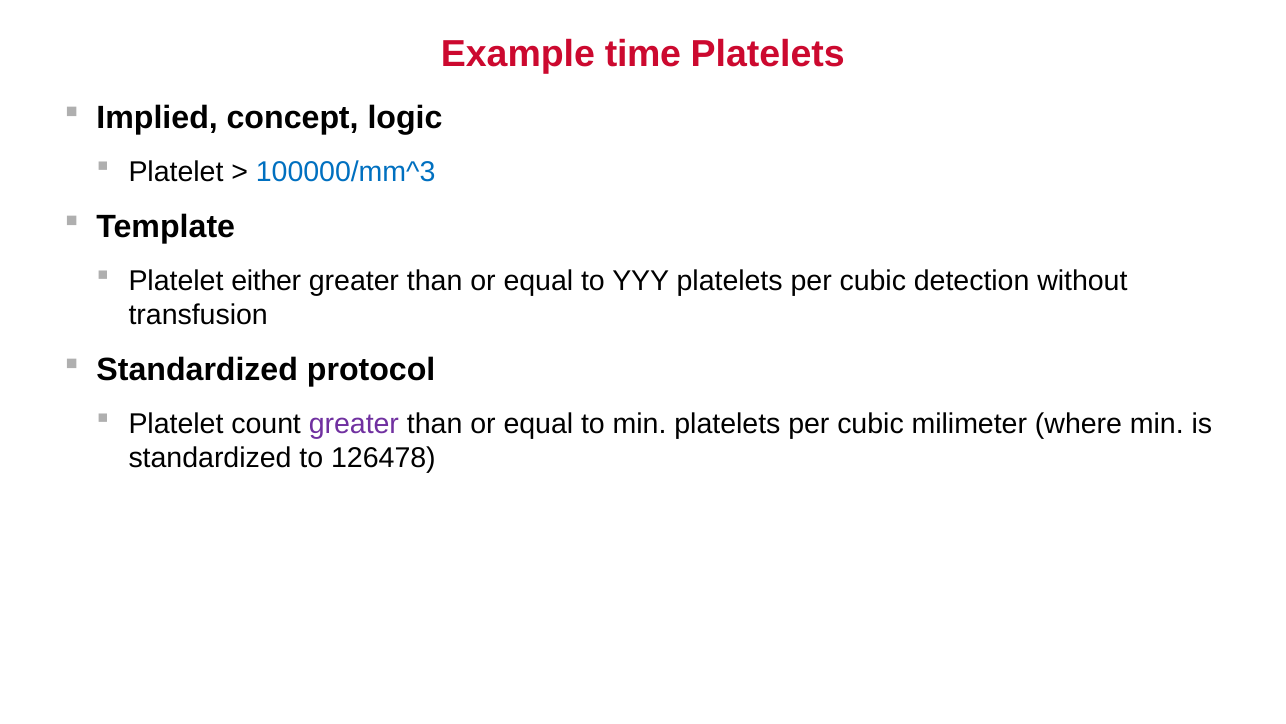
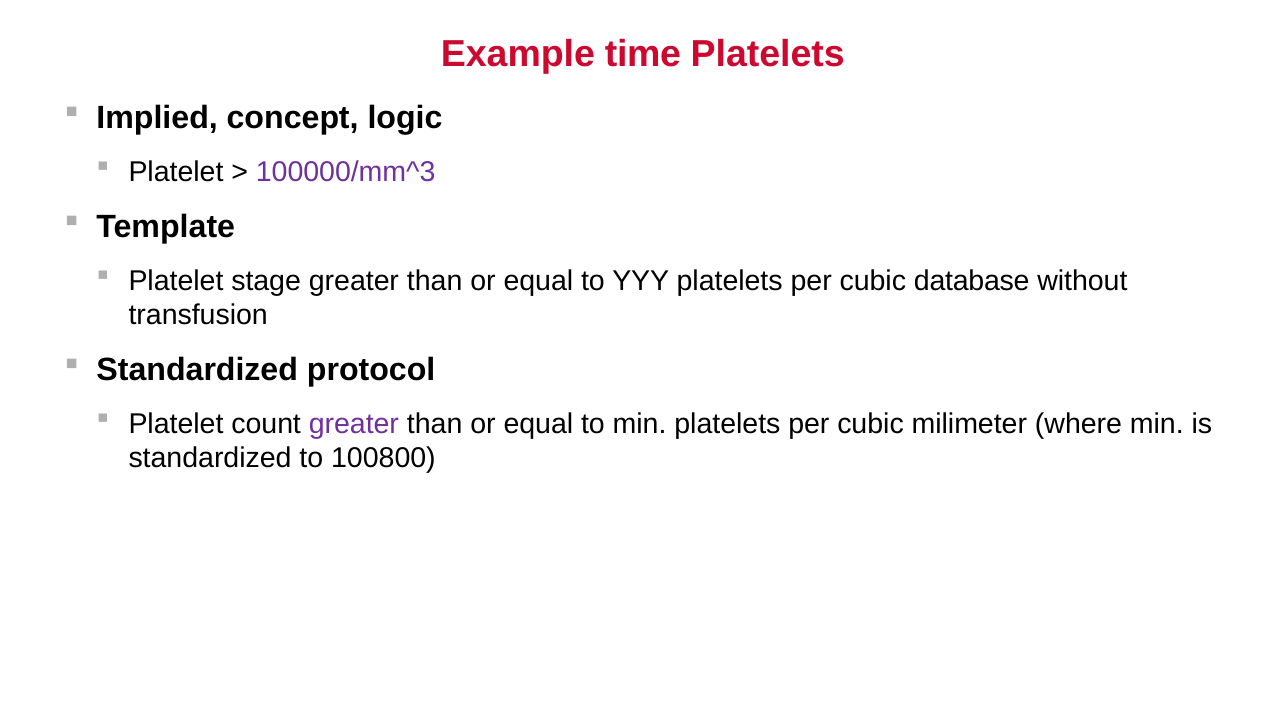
100000/mm^3 colour: blue -> purple
either: either -> stage
detection: detection -> database
126478: 126478 -> 100800
